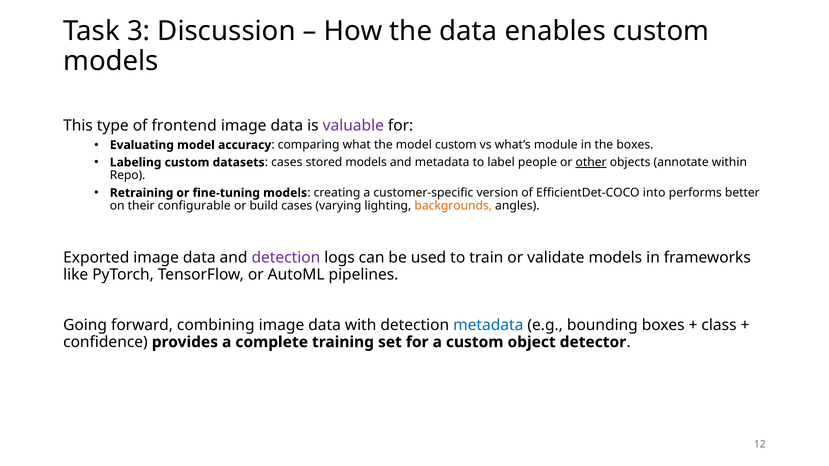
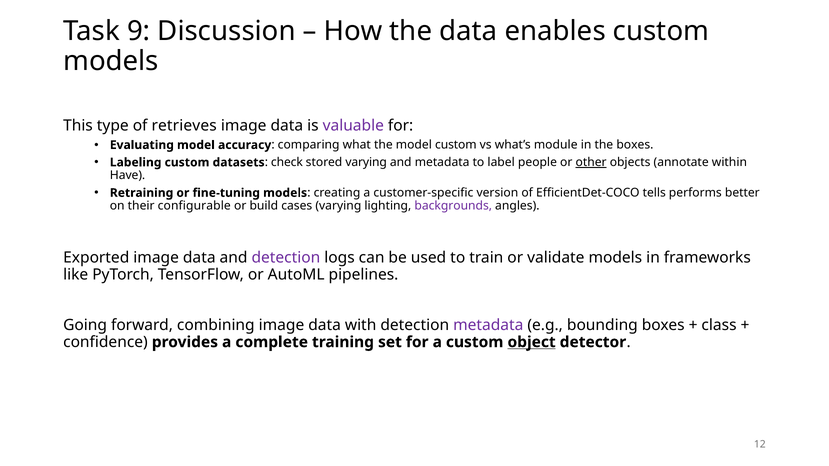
3: 3 -> 9
frontend: frontend -> retrieves
datasets cases: cases -> check
stored models: models -> varying
Repo: Repo -> Have
into: into -> tells
backgrounds colour: orange -> purple
metadata at (488, 325) colour: blue -> purple
object underline: none -> present
